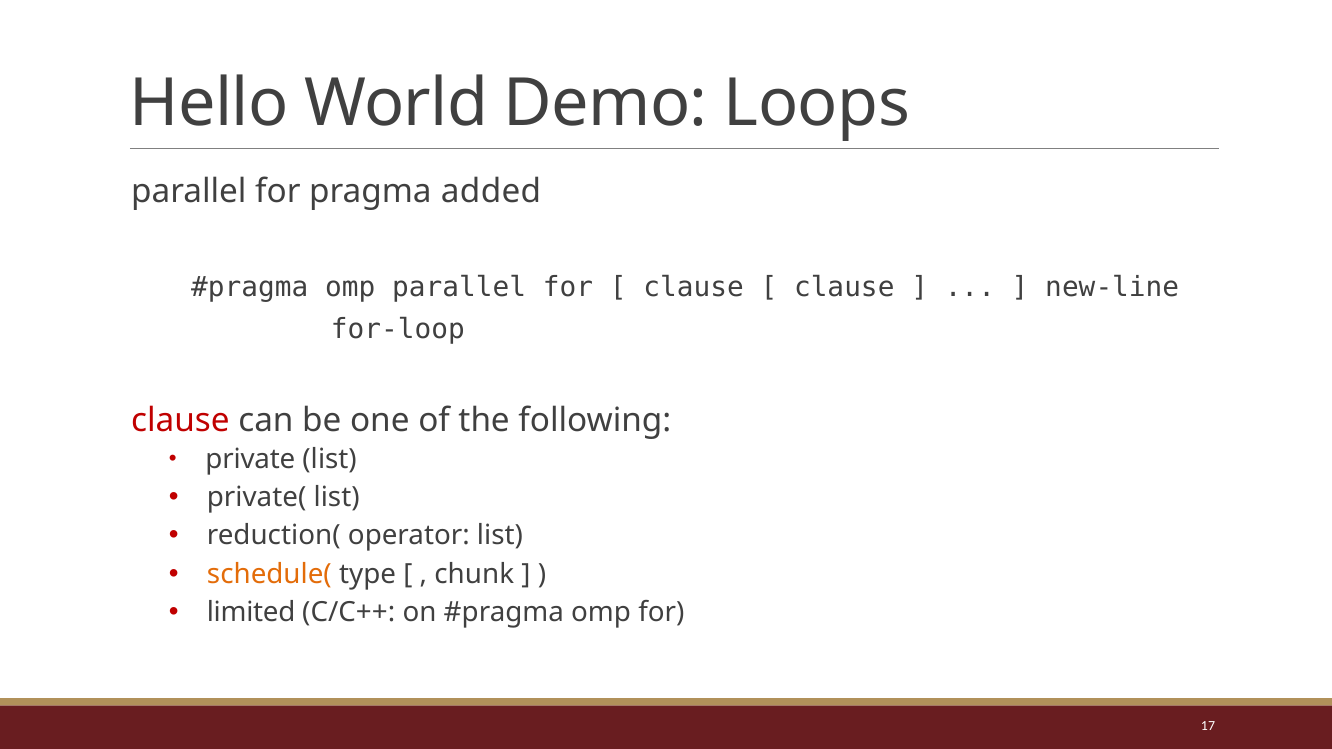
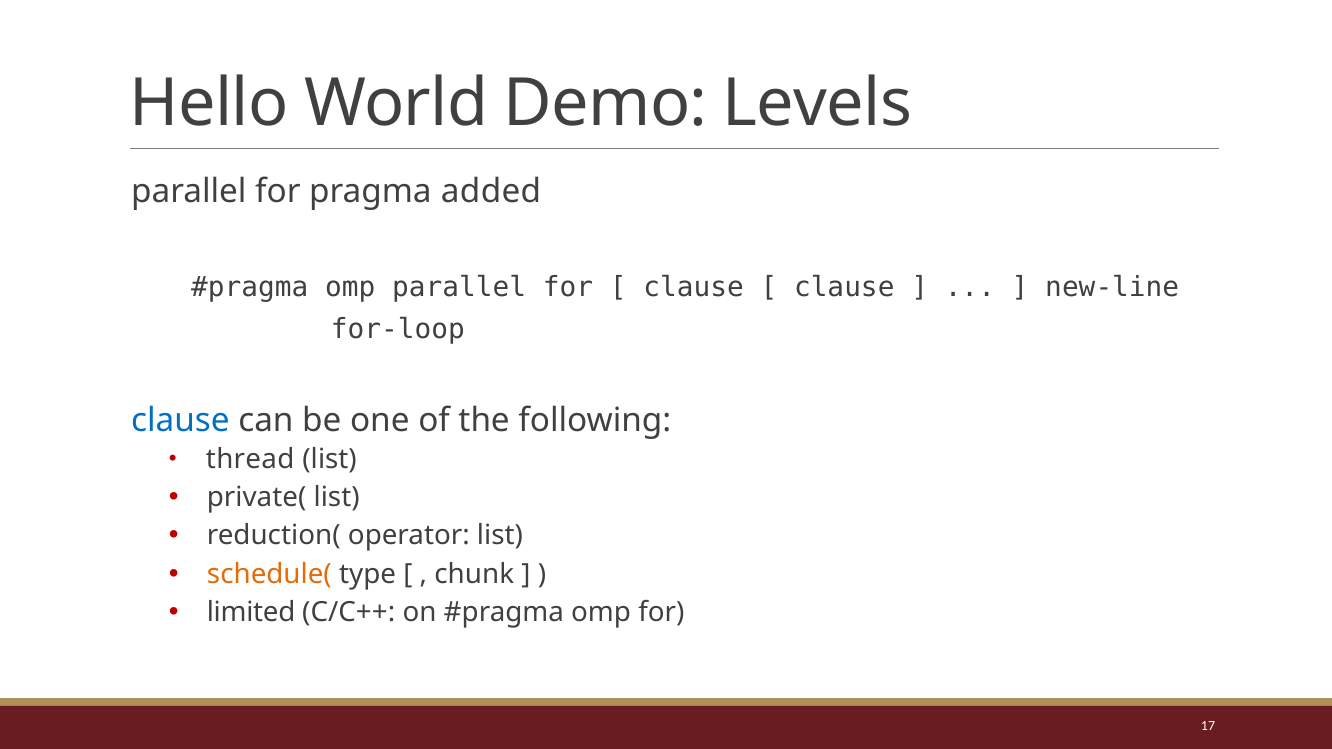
Loops: Loops -> Levels
clause at (180, 421) colour: red -> blue
private: private -> thread
